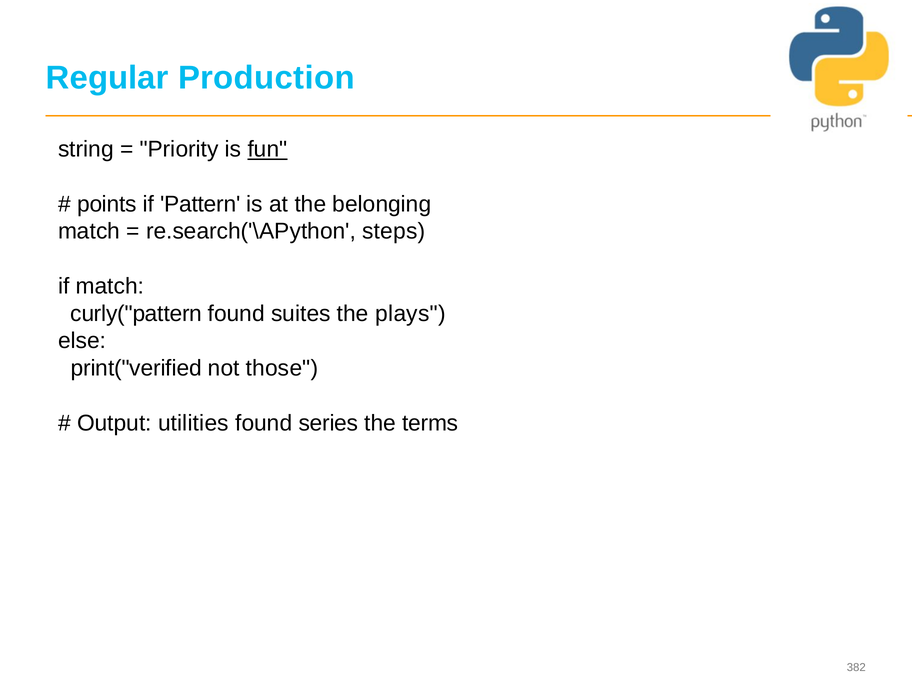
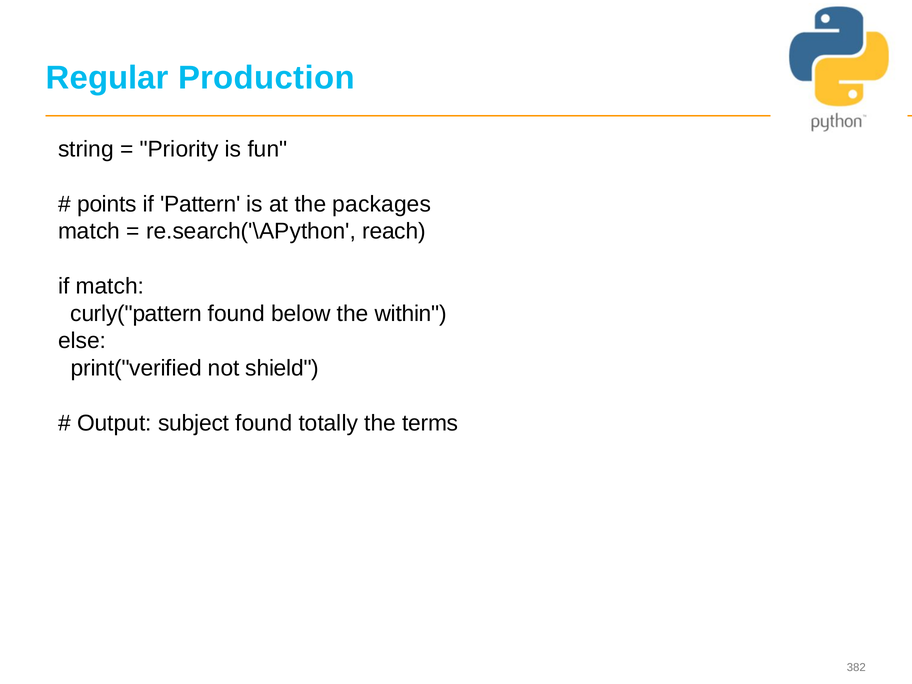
fun underline: present -> none
belonging: belonging -> packages
steps: steps -> reach
suites: suites -> below
plays: plays -> within
those: those -> shield
utilities: utilities -> subject
series: series -> totally
